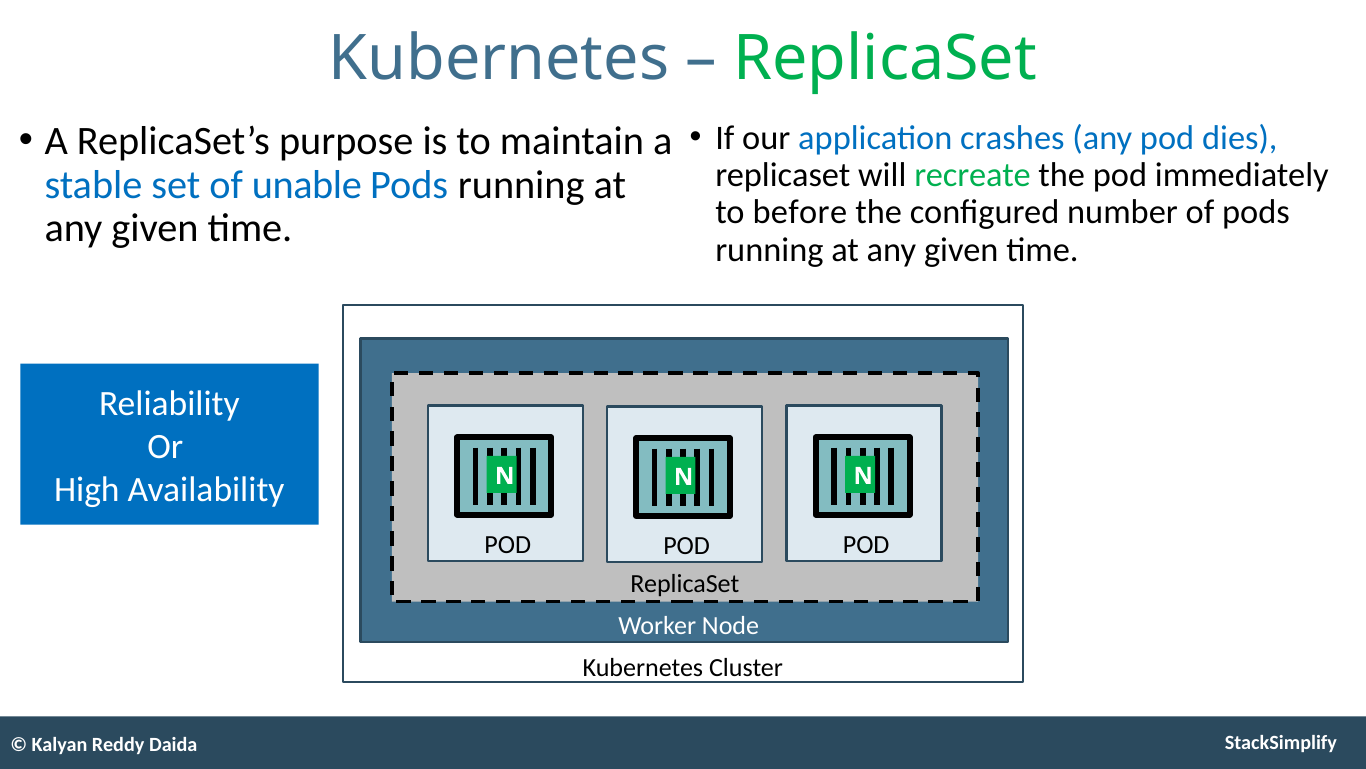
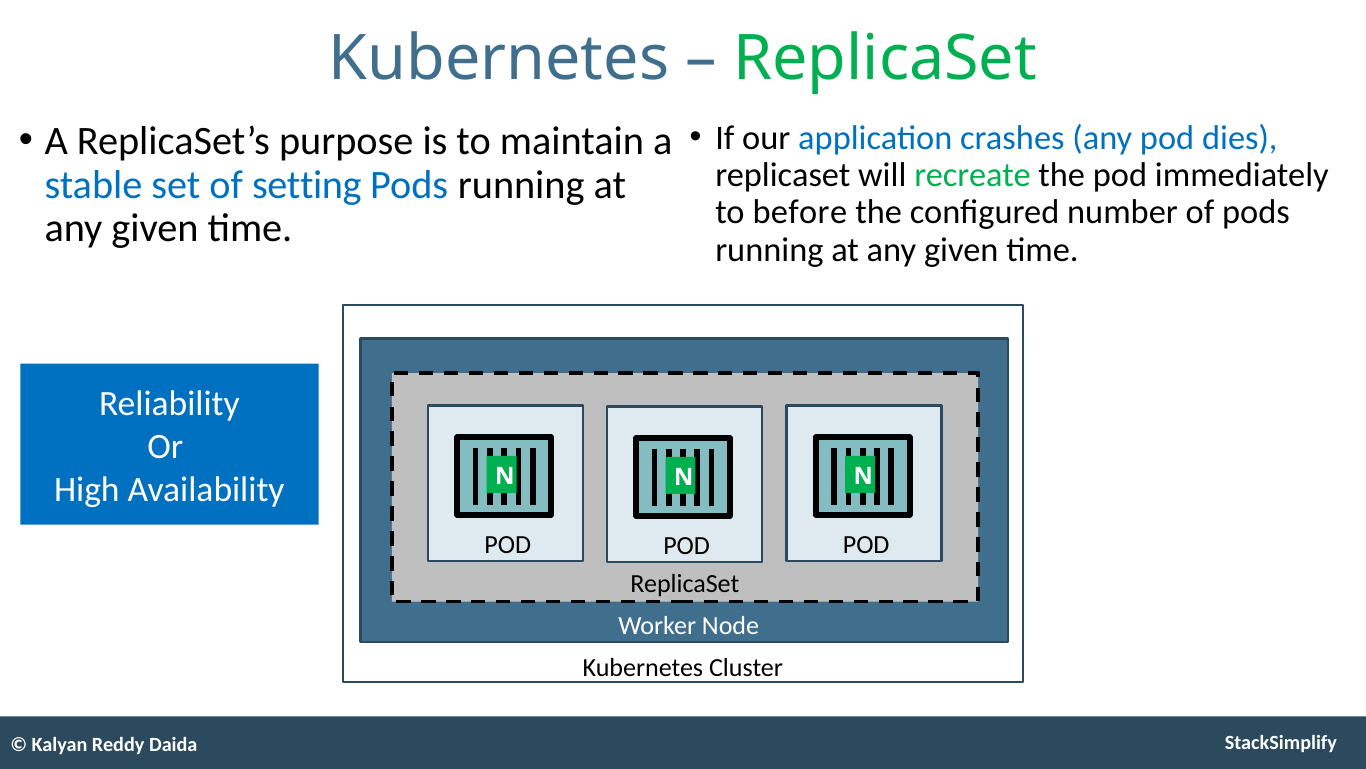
unable: unable -> setting
